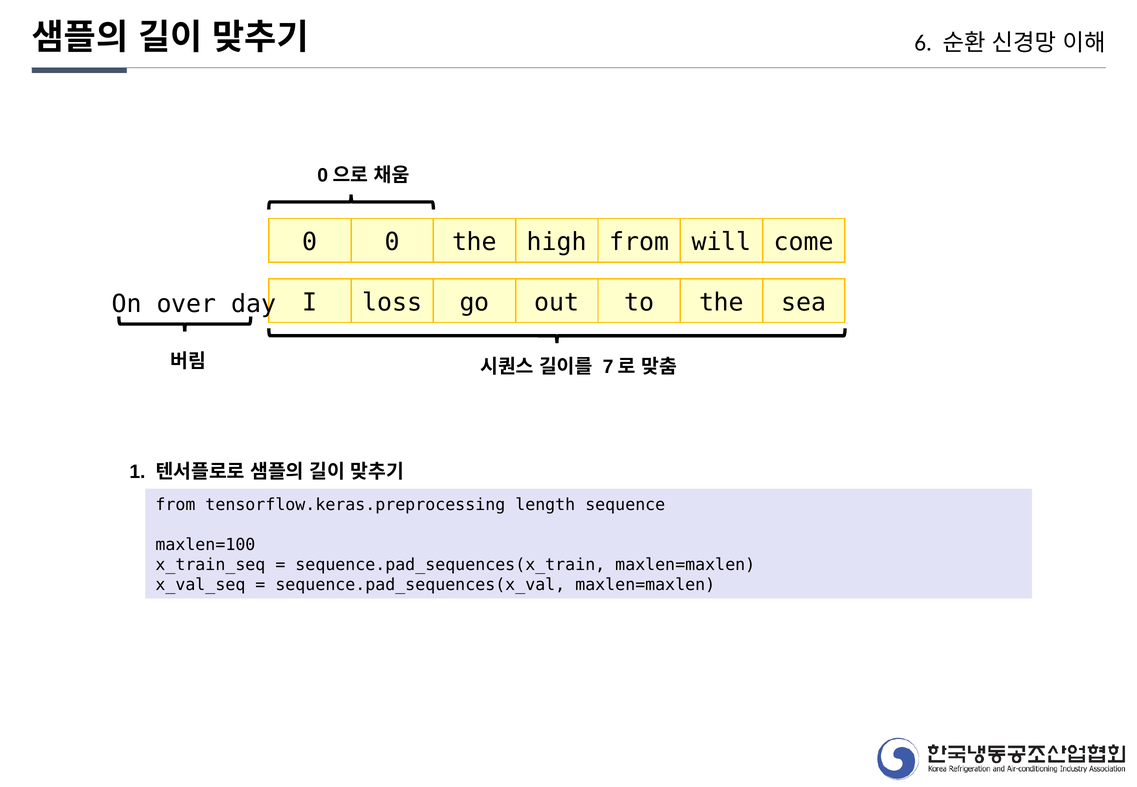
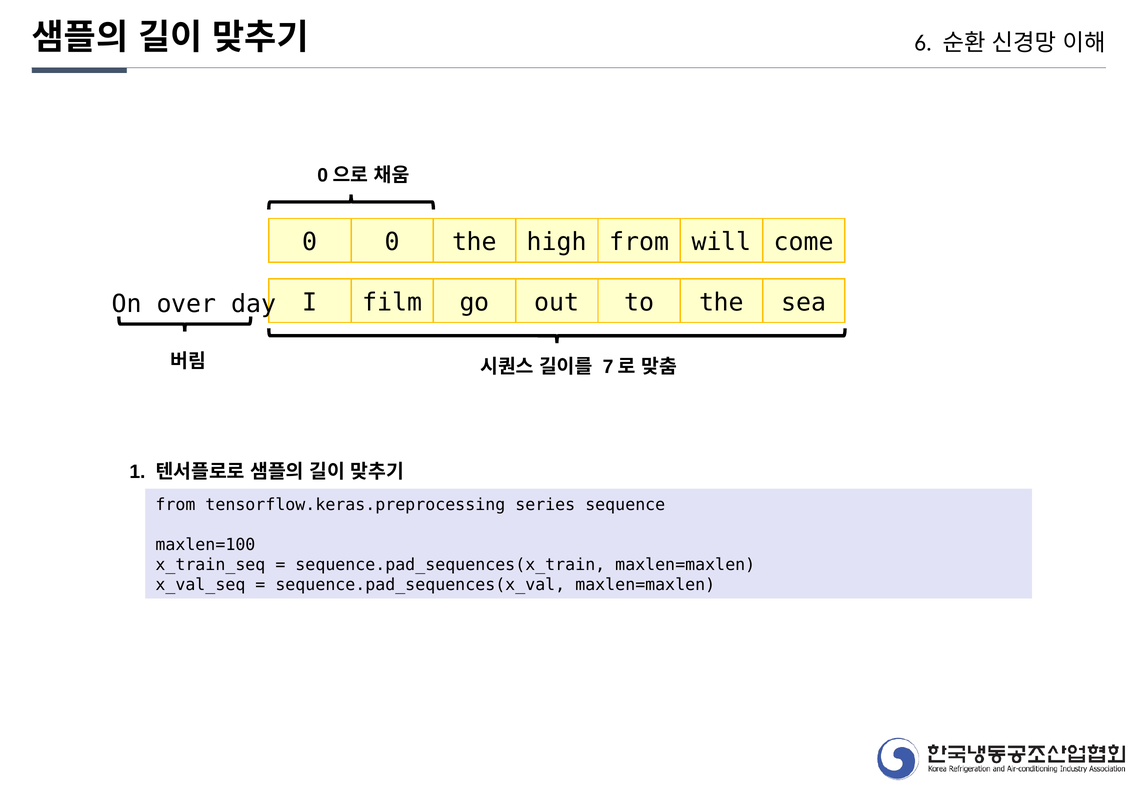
loss: loss -> film
length: length -> series
